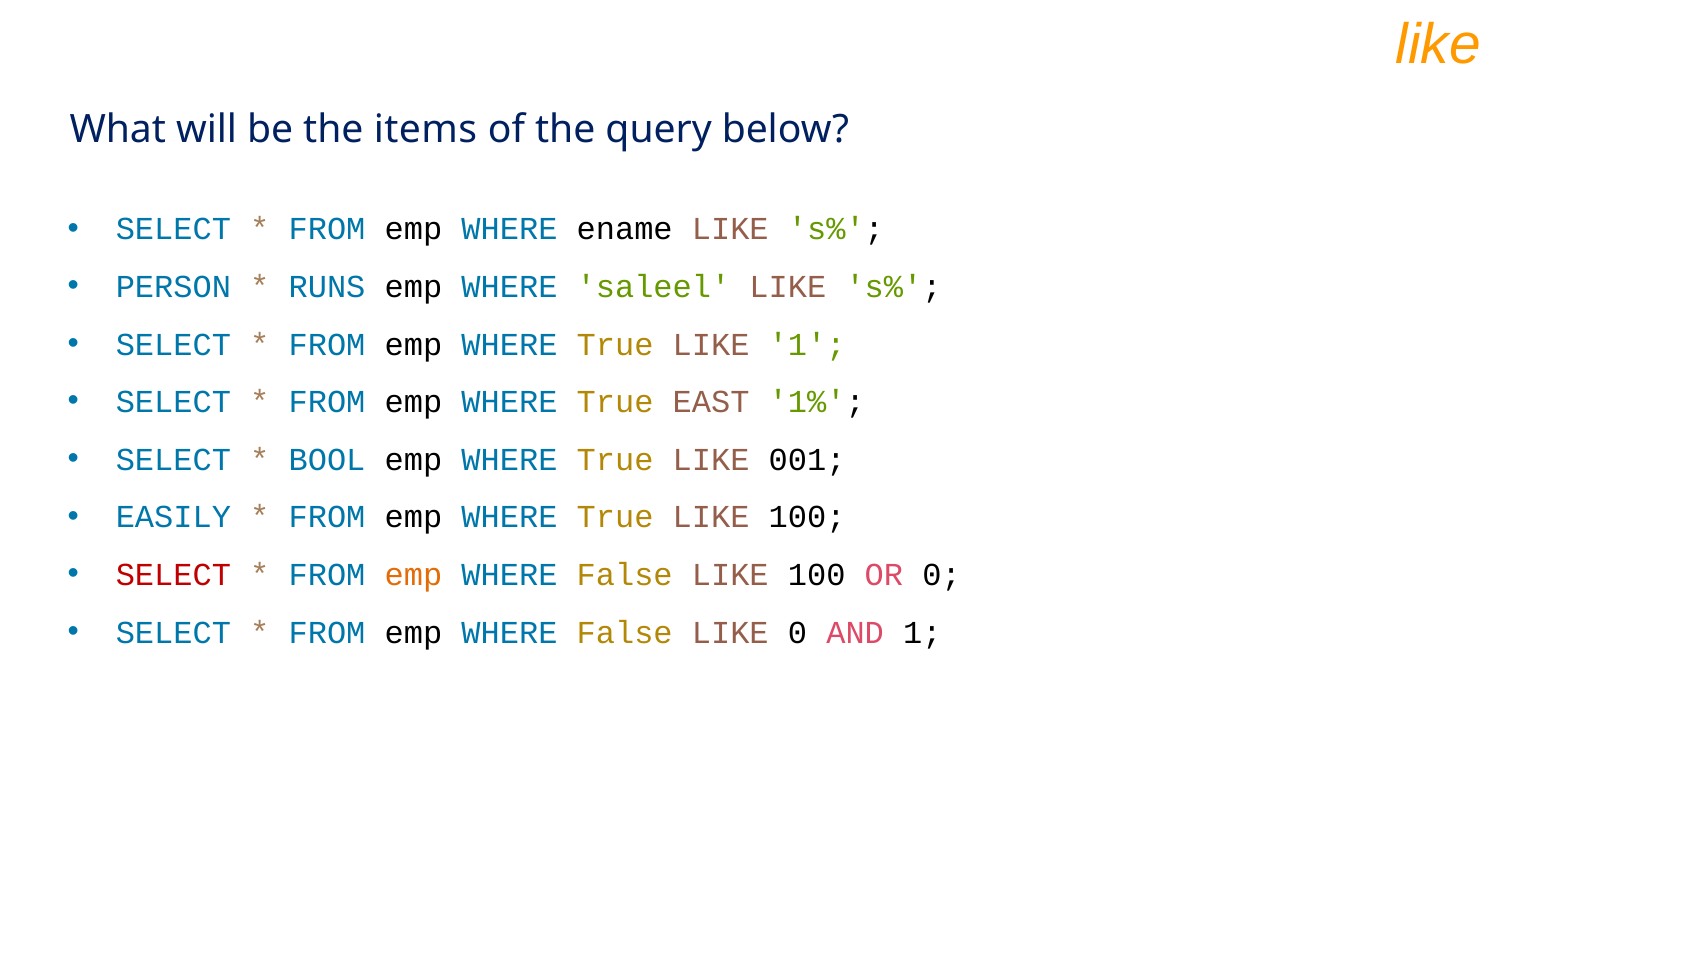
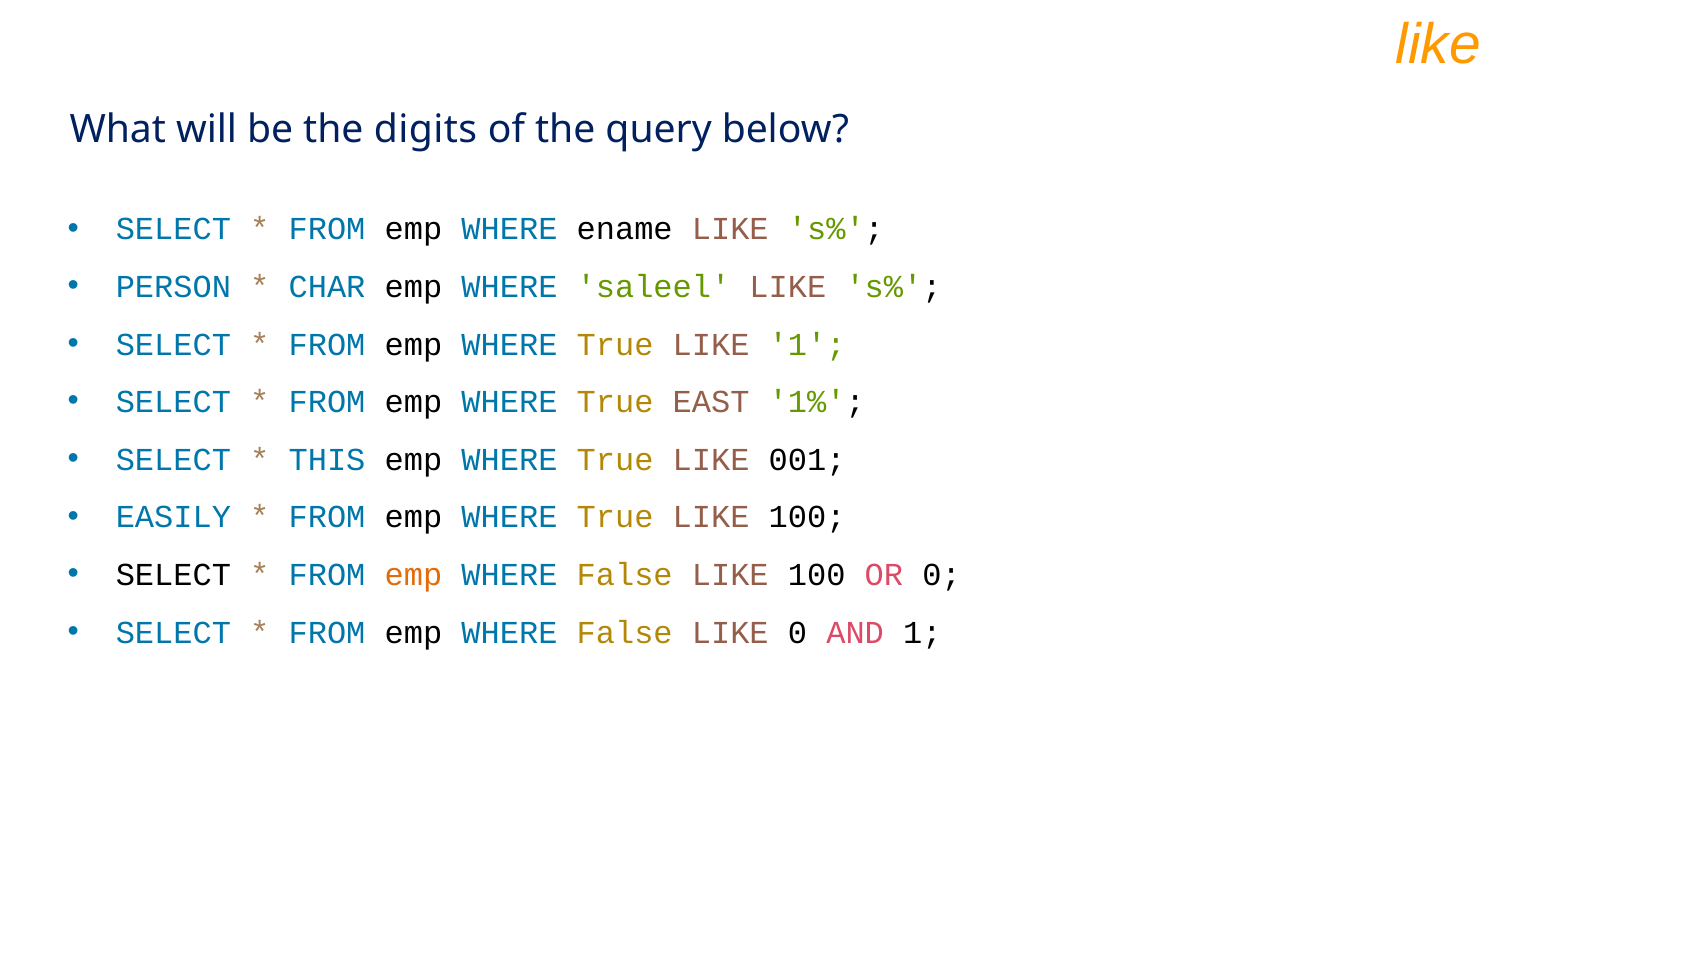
items: items -> digits
RUNS: RUNS -> CHAR
BOOL: BOOL -> THIS
SELECT at (173, 575) colour: red -> black
